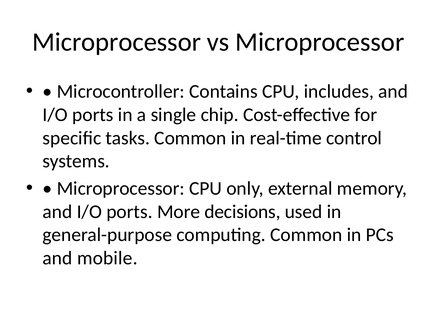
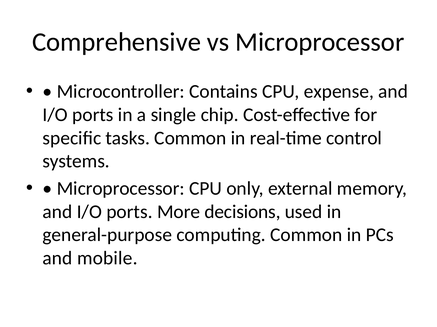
Microprocessor at (117, 42): Microprocessor -> Comprehensive
includes: includes -> expense
